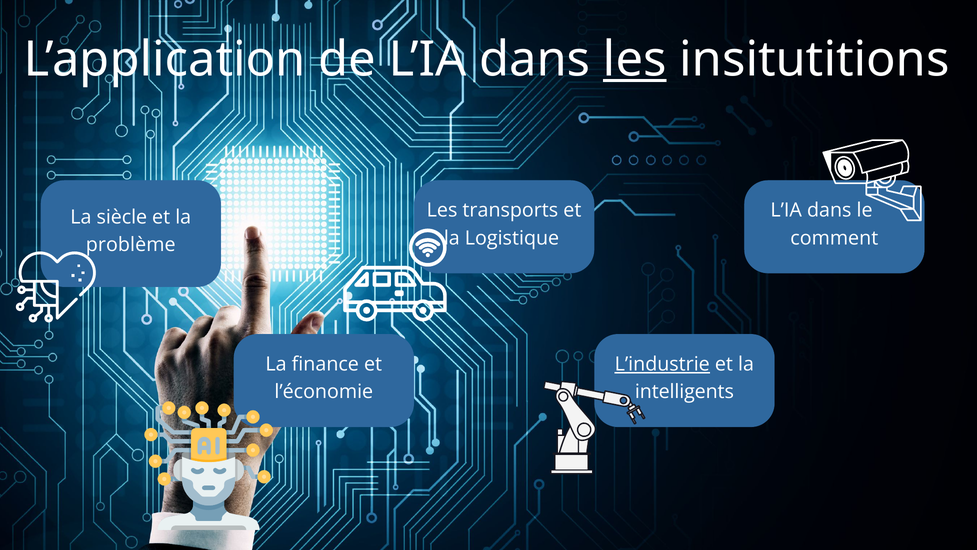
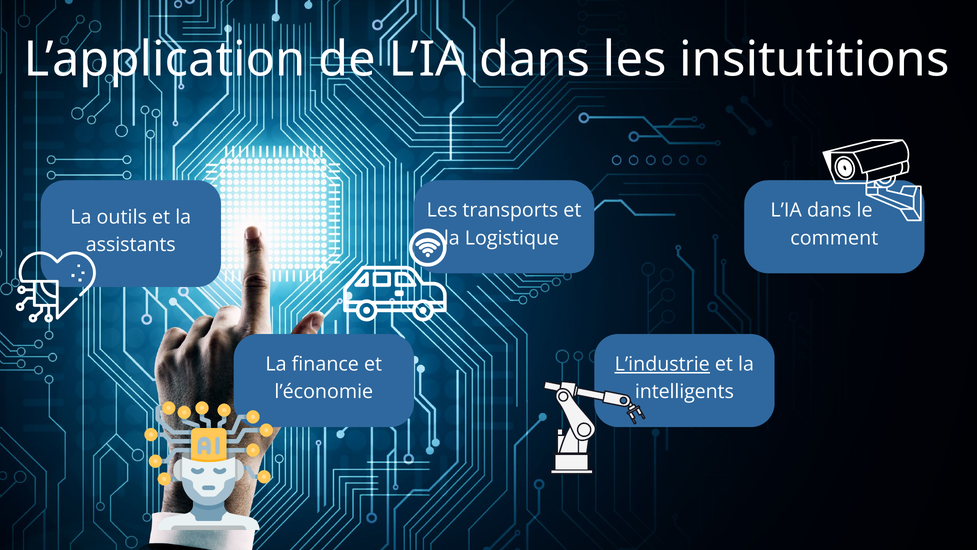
les at (635, 59) underline: present -> none
siècle: siècle -> outils
problème: problème -> assistants
